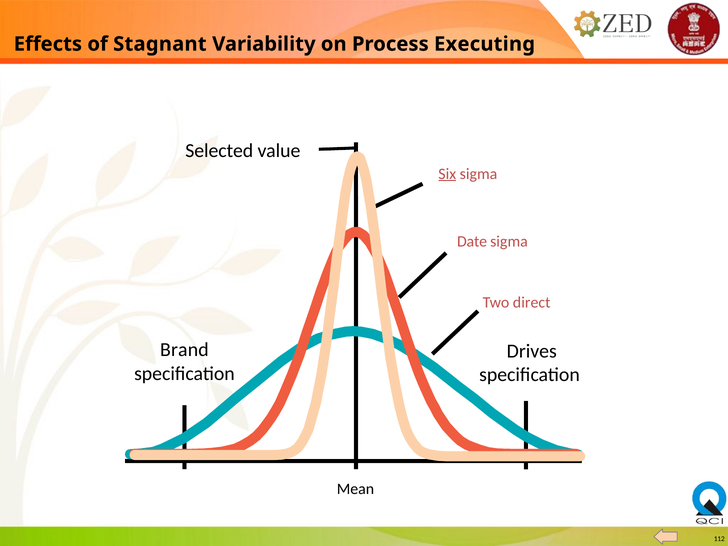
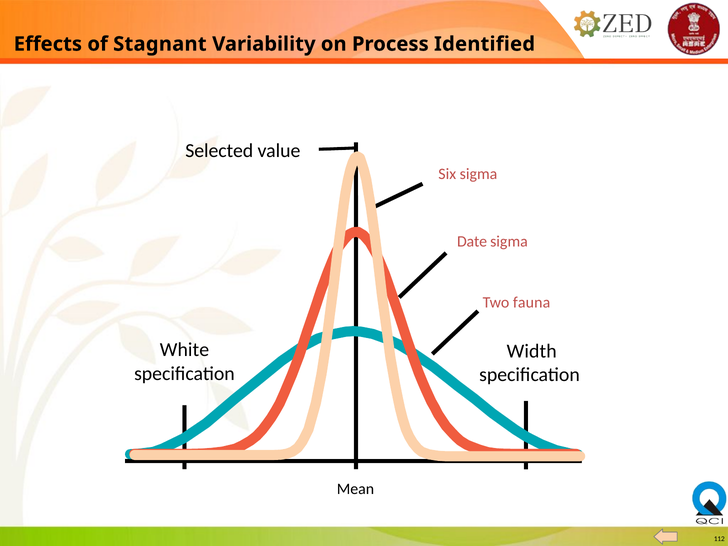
Executing: Executing -> Identified
Six underline: present -> none
direct: direct -> fauna
Brand: Brand -> White
Drives: Drives -> Width
